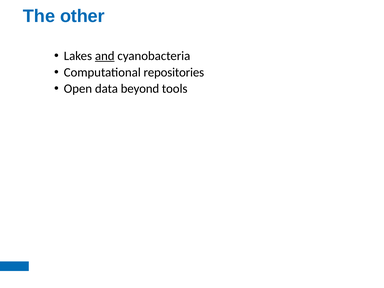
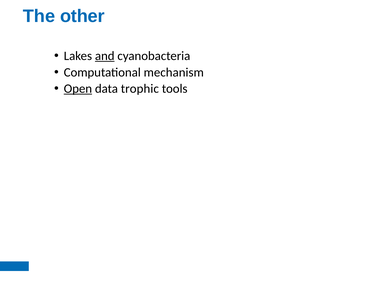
repositories: repositories -> mechanism
Open underline: none -> present
beyond: beyond -> trophic
